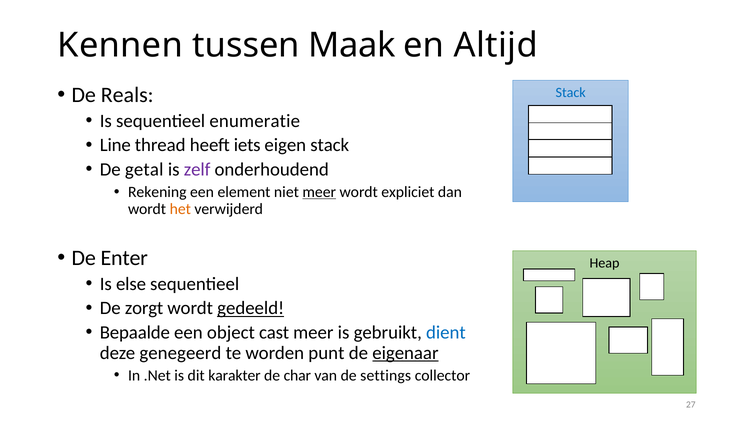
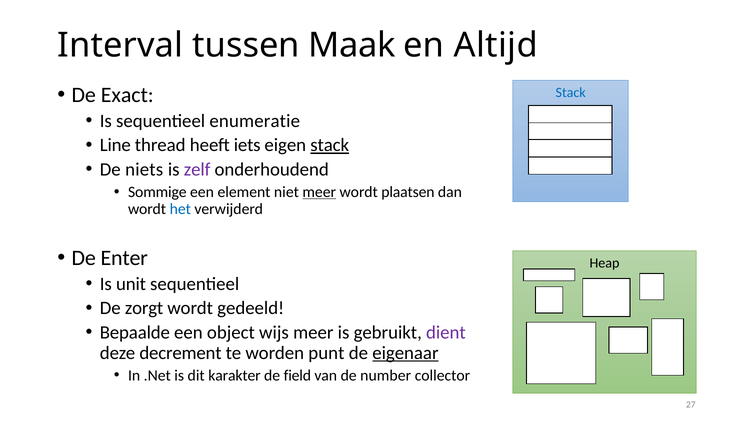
Kennen: Kennen -> Interval
Reals: Reals -> Exact
stack at (330, 145) underline: none -> present
getal: getal -> niets
Rekening: Rekening -> Sommige
expliciet: expliciet -> plaatsen
het colour: orange -> blue
else: else -> unit
gedeeld underline: present -> none
cast: cast -> wijs
dient colour: blue -> purple
genegeerd: genegeerd -> decrement
char: char -> field
settings: settings -> number
